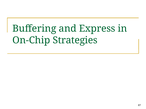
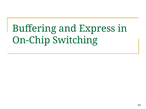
Strategies: Strategies -> Switching
